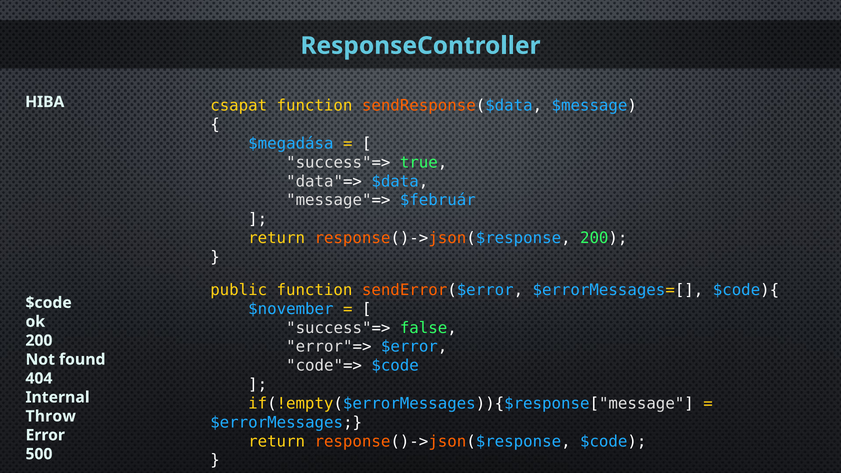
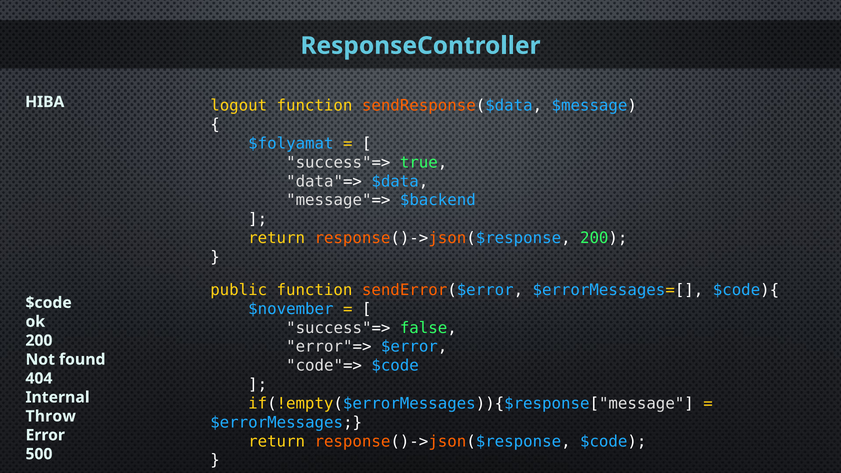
csapat: csapat -> logout
$megadása: $megadása -> $folyamat
$február: $február -> $backend
